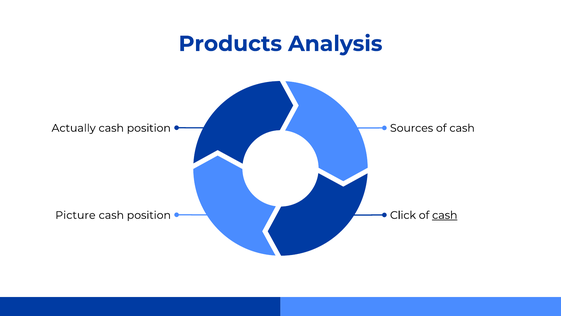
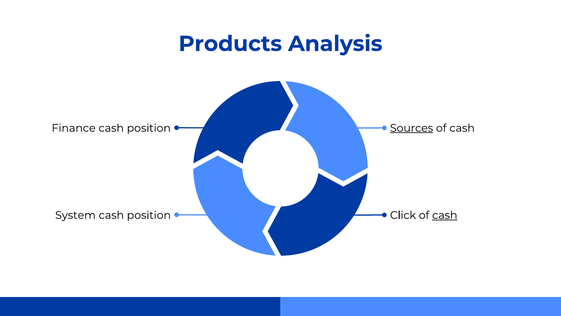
Actually: Actually -> Finance
Sources underline: none -> present
Picture: Picture -> System
